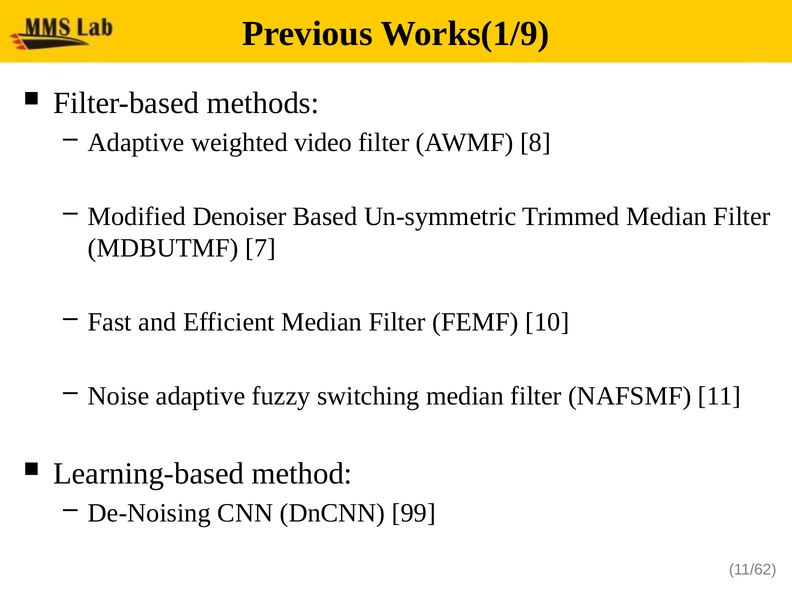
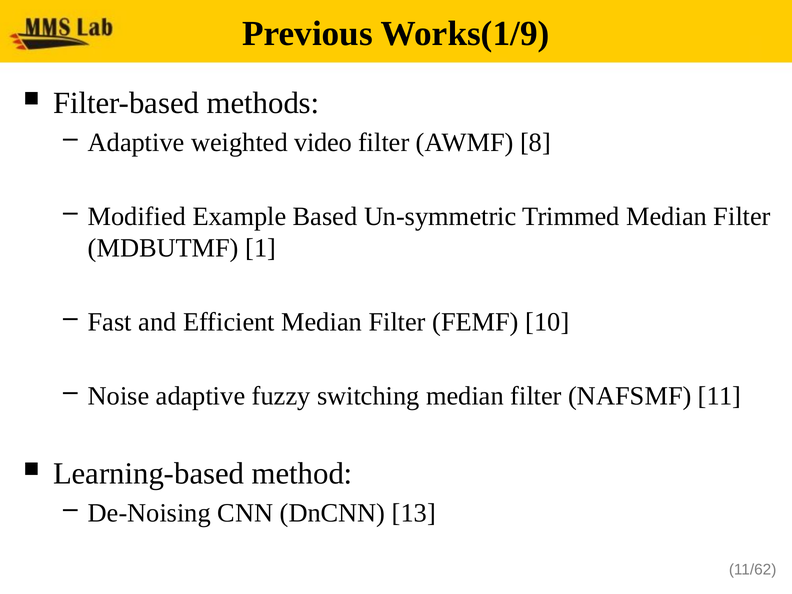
Denoiser: Denoiser -> Example
7: 7 -> 1
99: 99 -> 13
